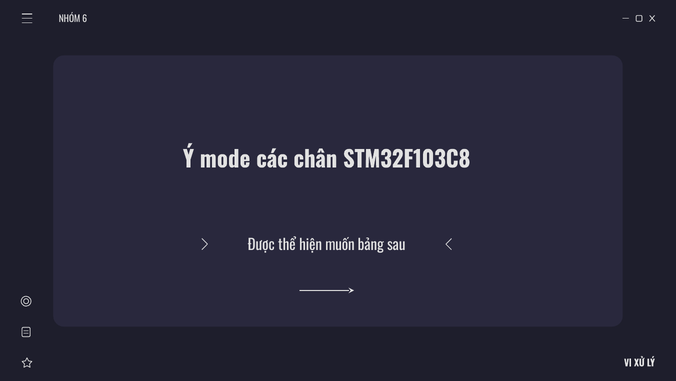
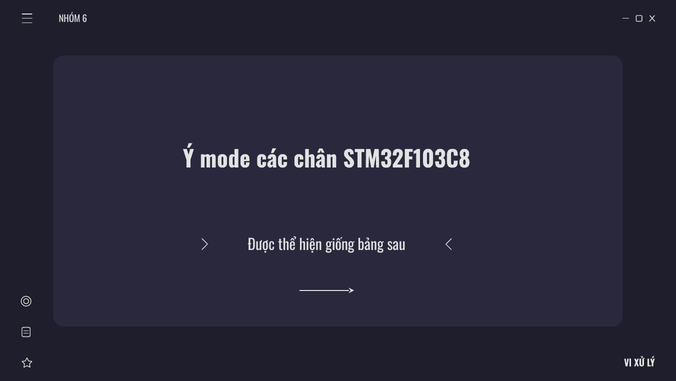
muốn: muốn -> giống
